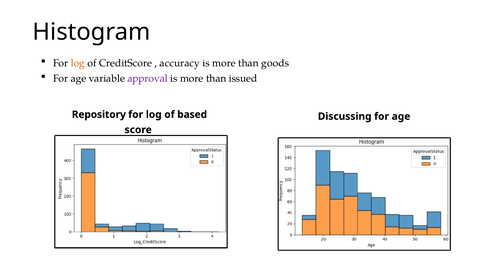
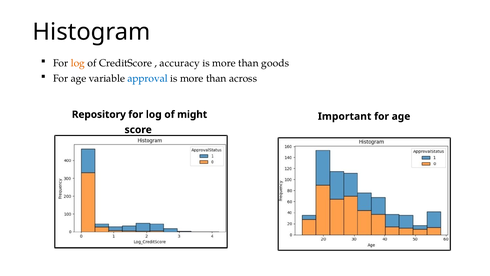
approval colour: purple -> blue
issued: issued -> across
based: based -> might
Discussing: Discussing -> Important
